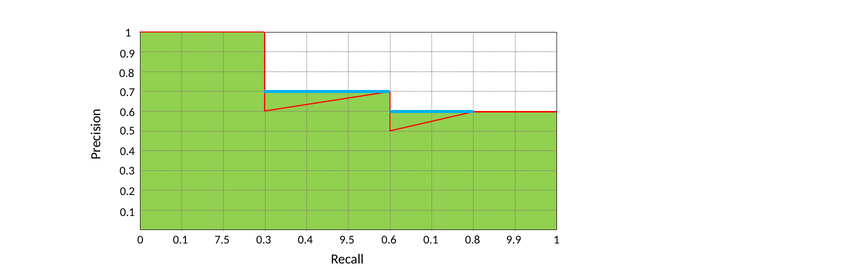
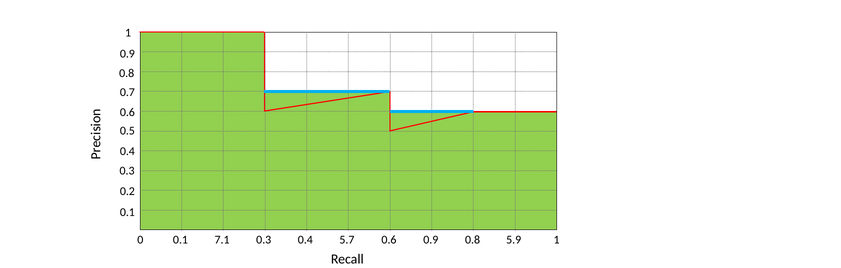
7.5: 7.5 -> 7.1
9.5: 9.5 -> 5.7
0.6 0.1: 0.1 -> 0.9
9.9: 9.9 -> 5.9
